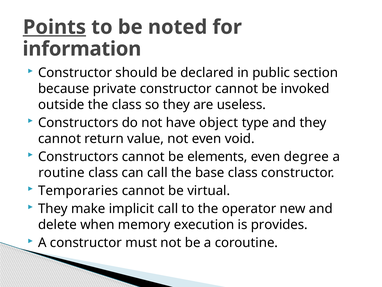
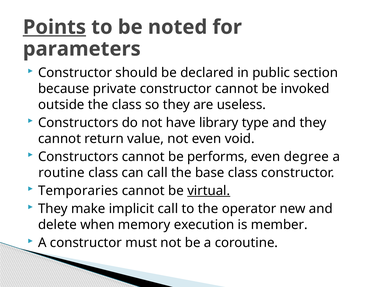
information: information -> parameters
object: object -> library
elements: elements -> performs
virtual underline: none -> present
provides: provides -> member
